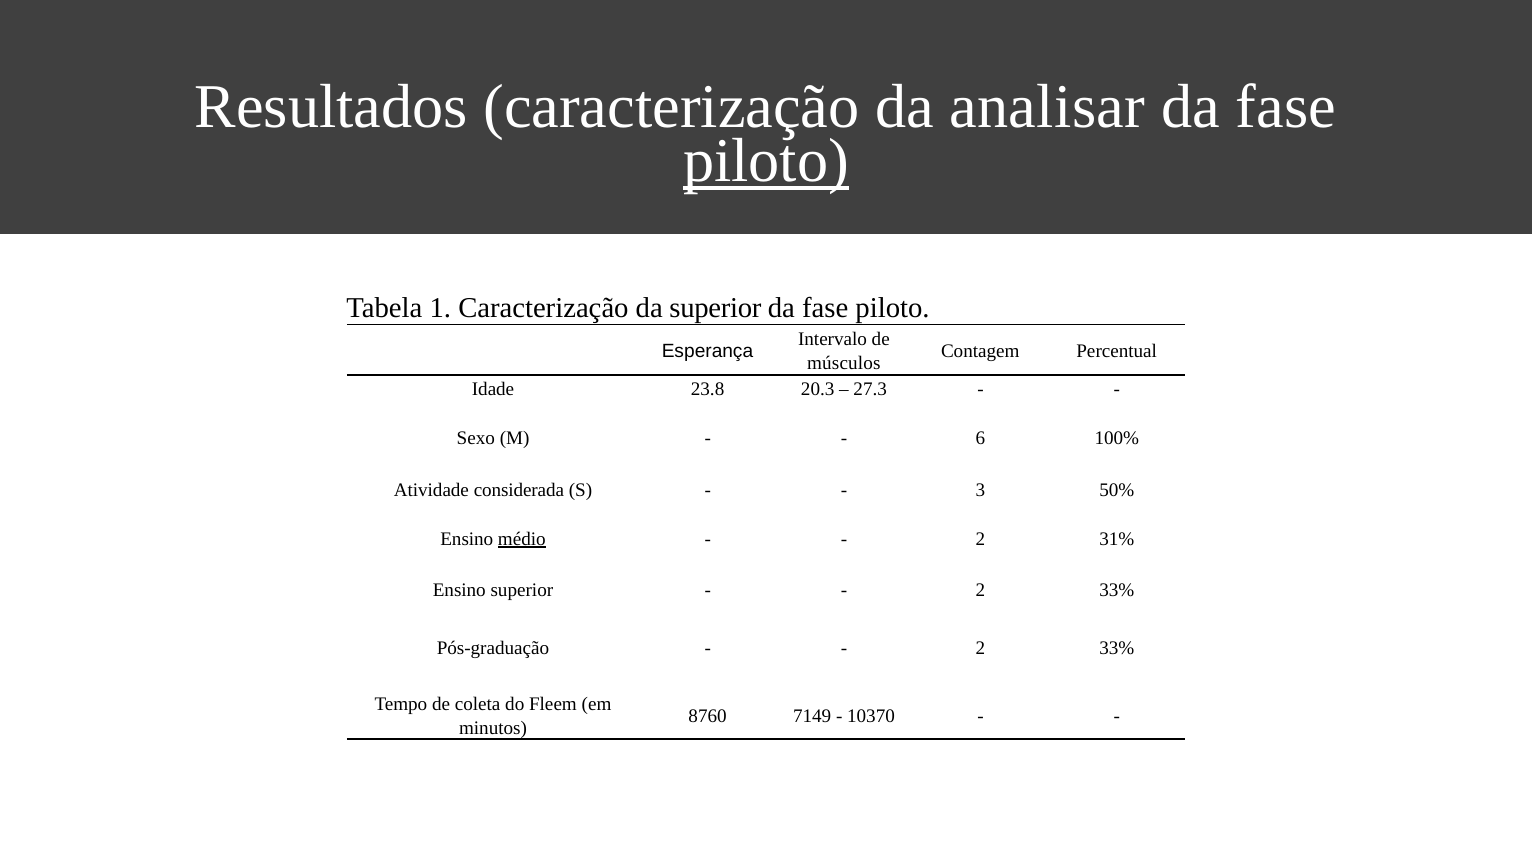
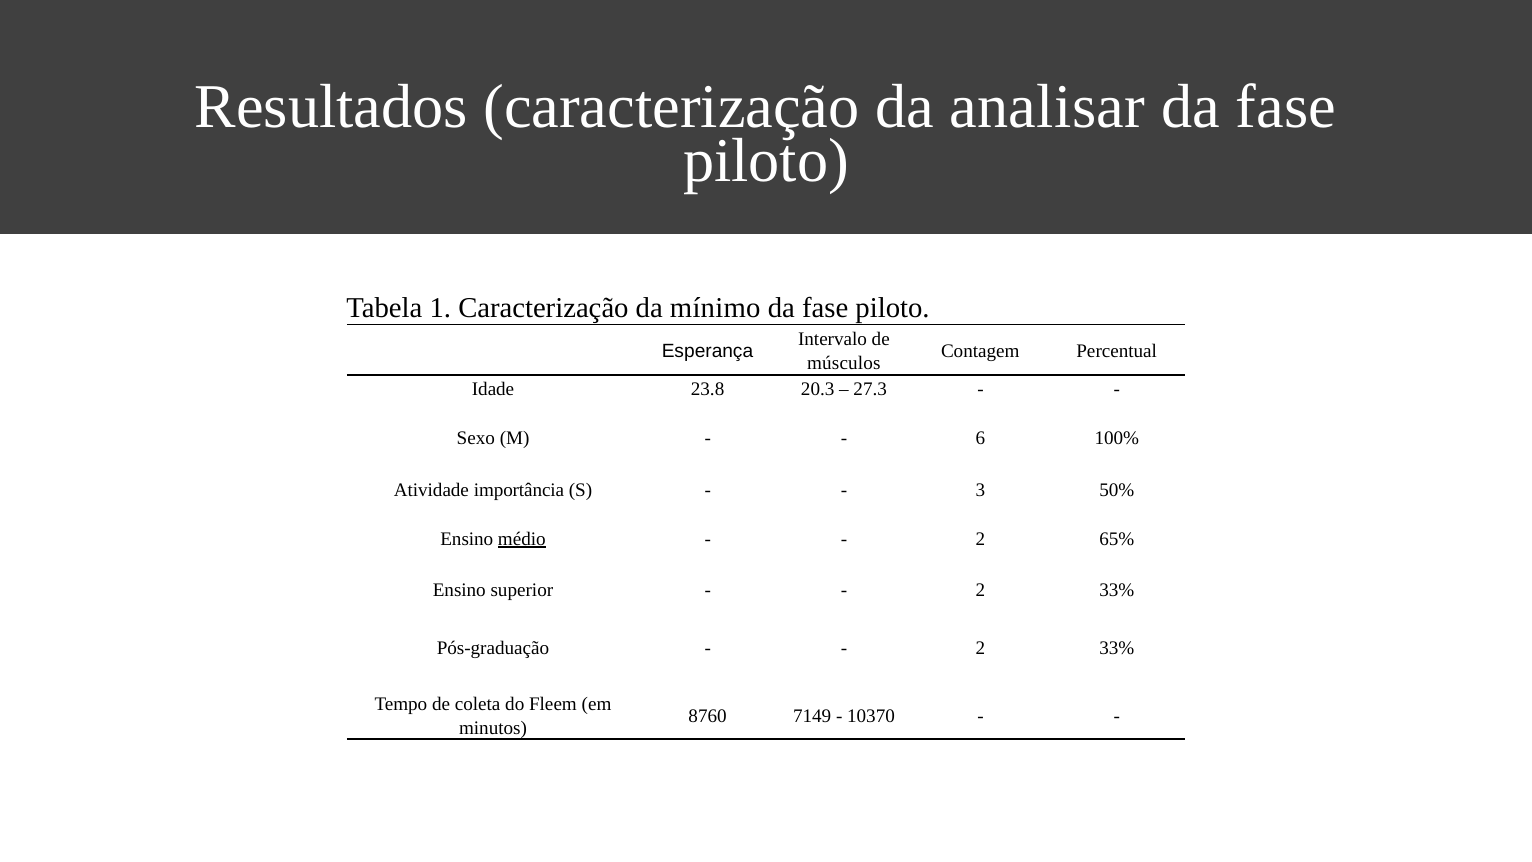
piloto at (766, 161) underline: present -> none
da superior: superior -> mínimo
considerada: considerada -> importância
31%: 31% -> 65%
